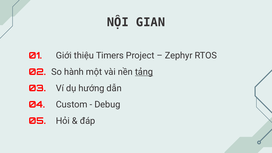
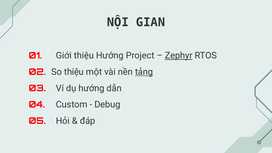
thiệu Timers: Timers -> Hướng
Zephyr underline: none -> present
So hành: hành -> thiệu
